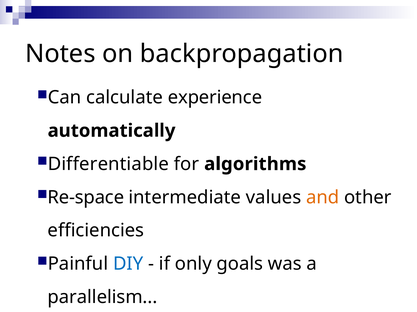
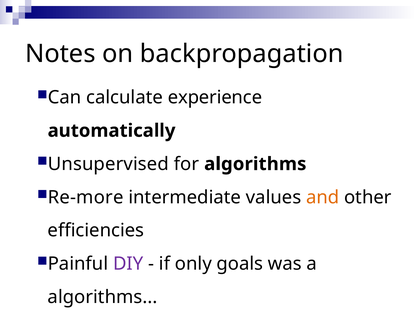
Differentiable: Differentiable -> Unsupervised
Re-space: Re-space -> Re-more
DIY colour: blue -> purple
parallelism at (103, 298): parallelism -> algorithms
